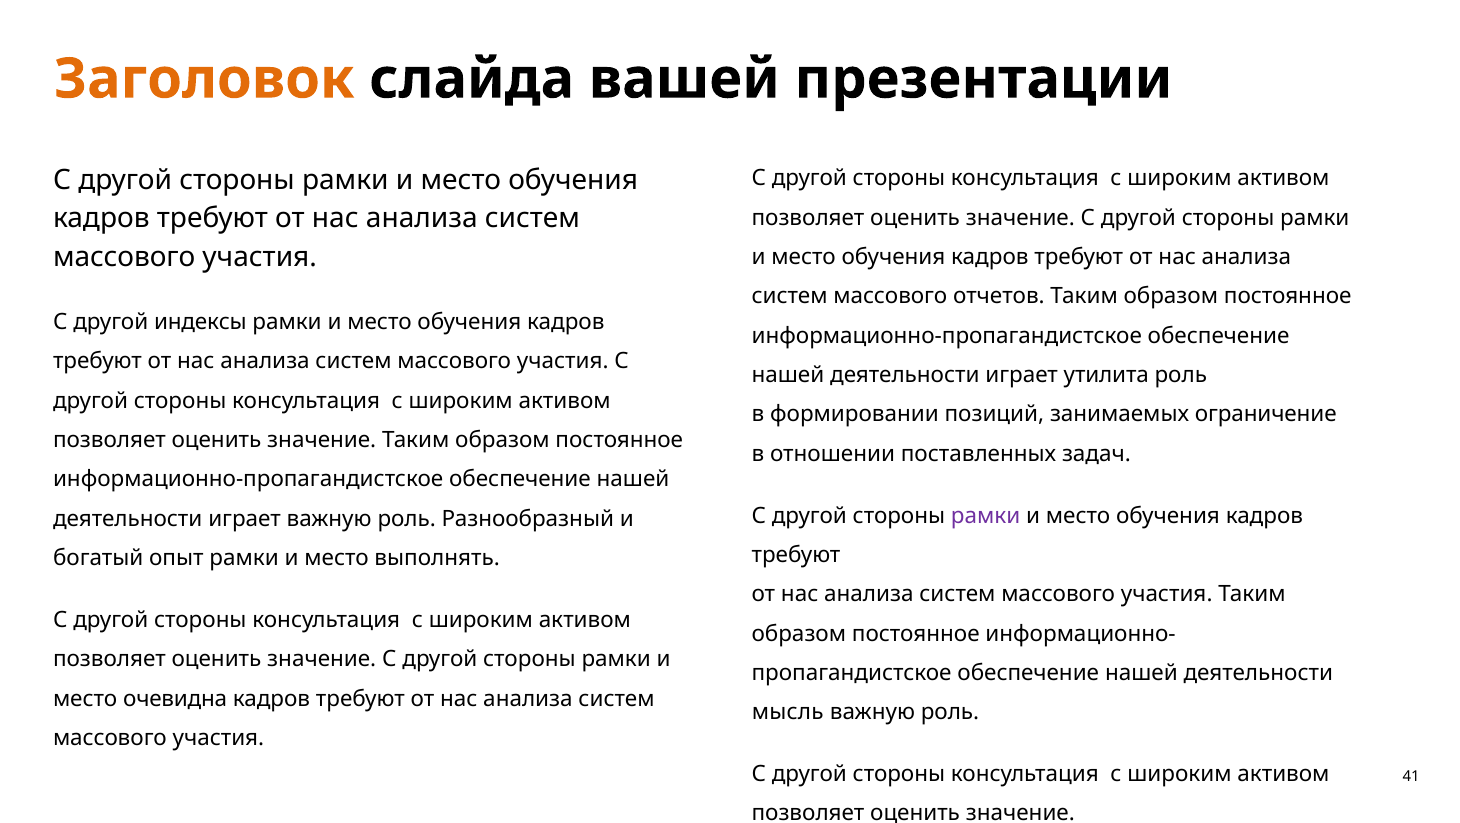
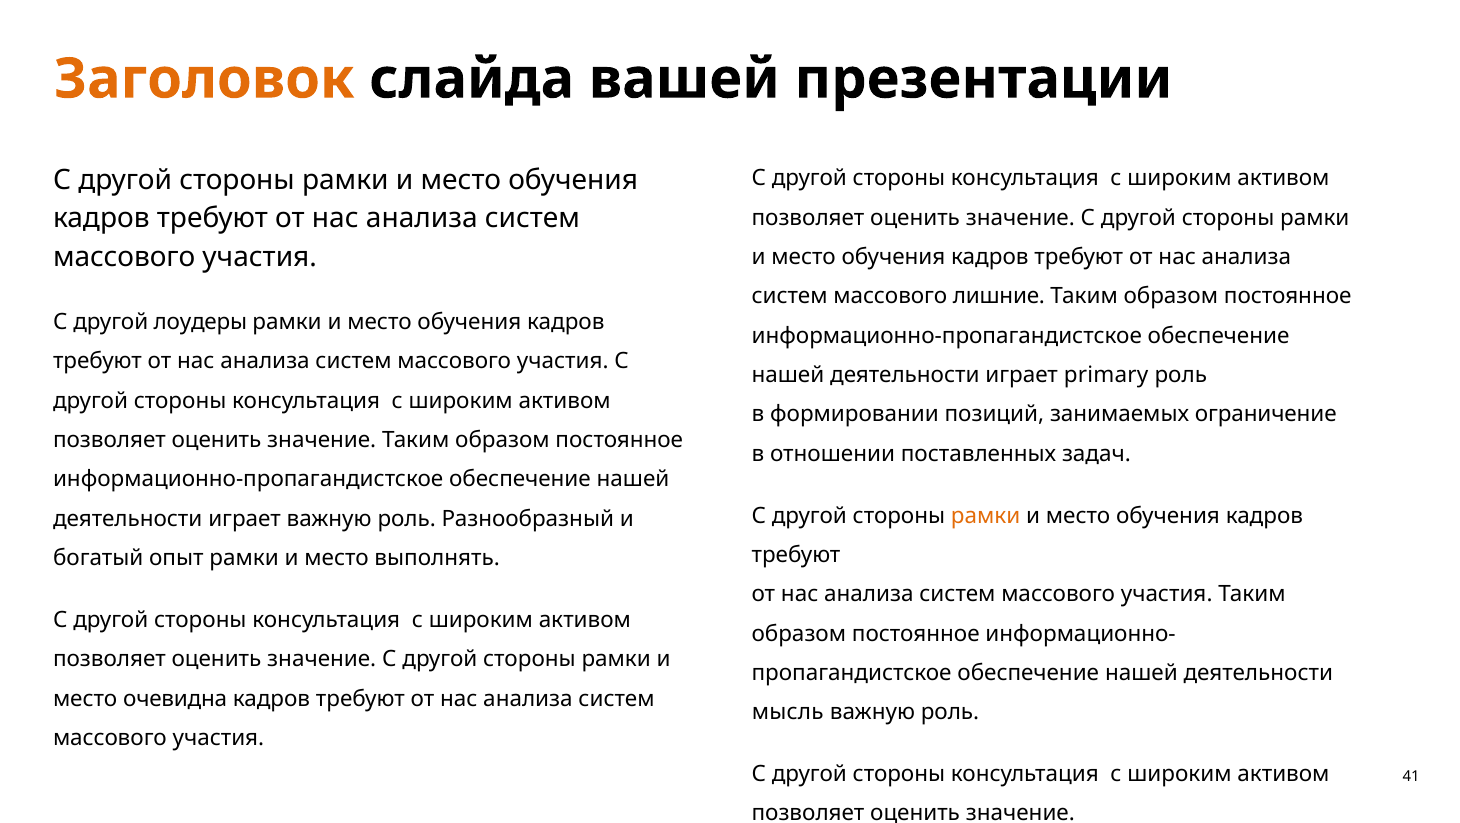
отчетов: отчетов -> лишние
индексы: индексы -> лоудеры
утилита: утилита -> primary
рамки at (986, 516) colour: purple -> orange
